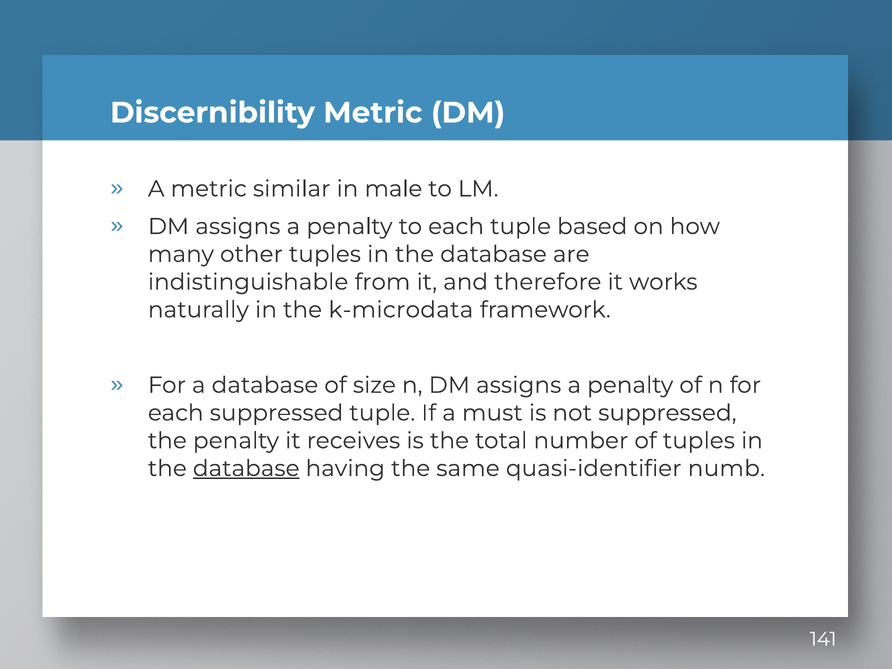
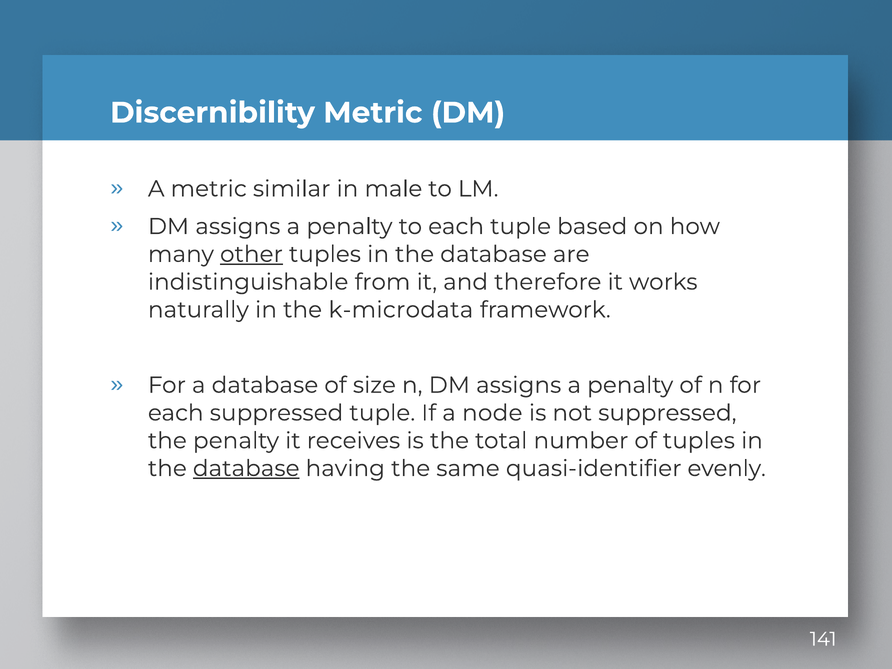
other underline: none -> present
must: must -> node
numb: numb -> evenly
